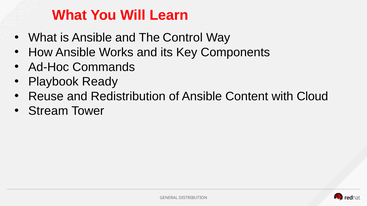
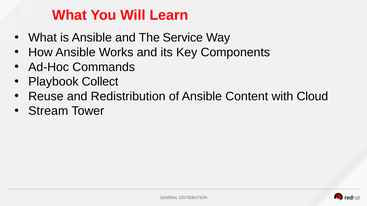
Control: Control -> Service
Ready: Ready -> Collect
